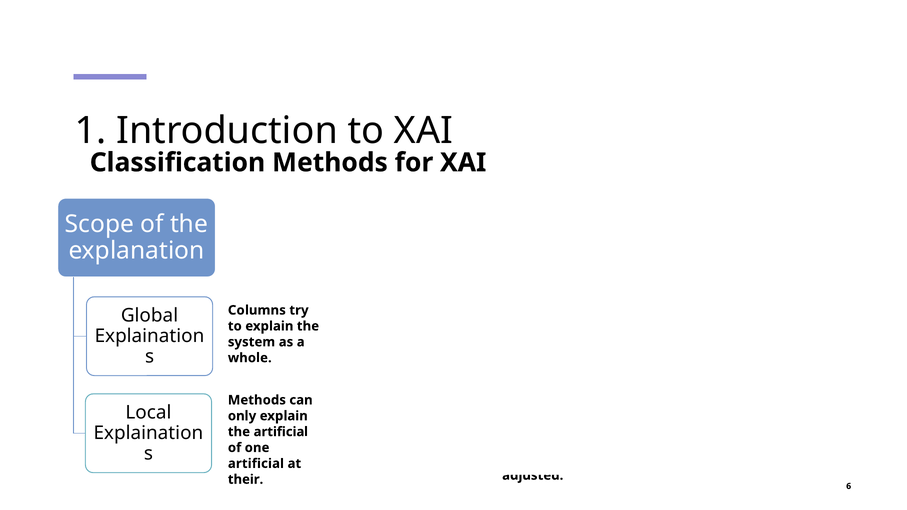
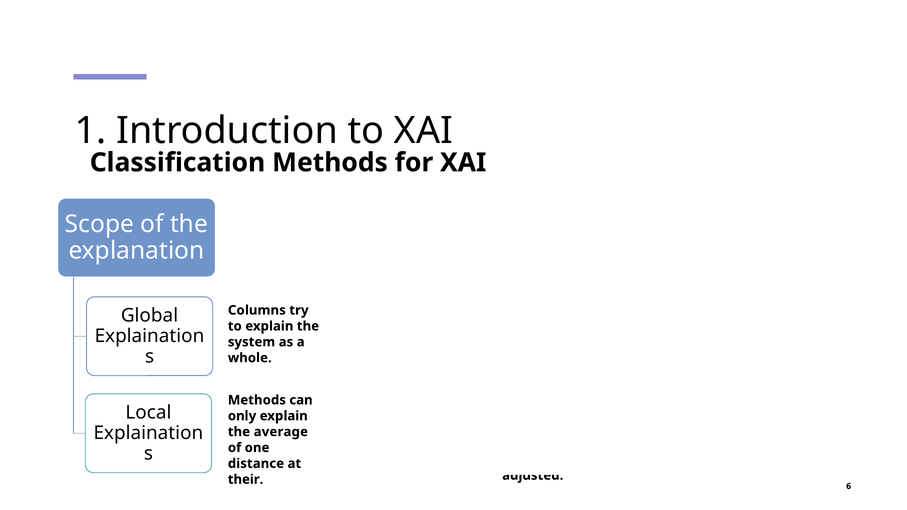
the artificial: artificial -> average
artificial at (256, 464): artificial -> distance
